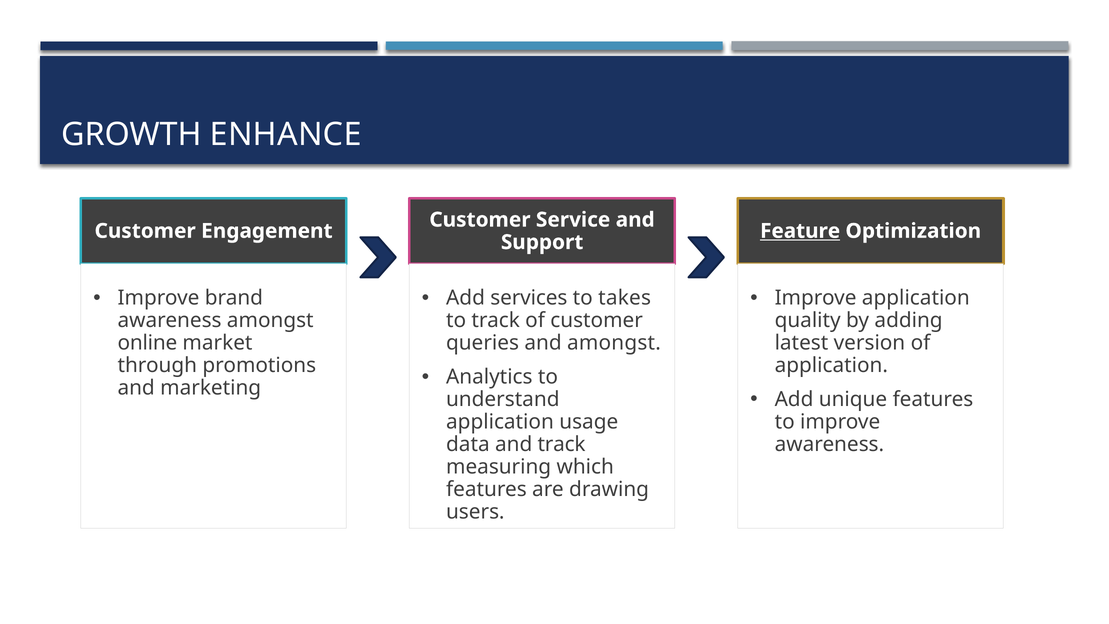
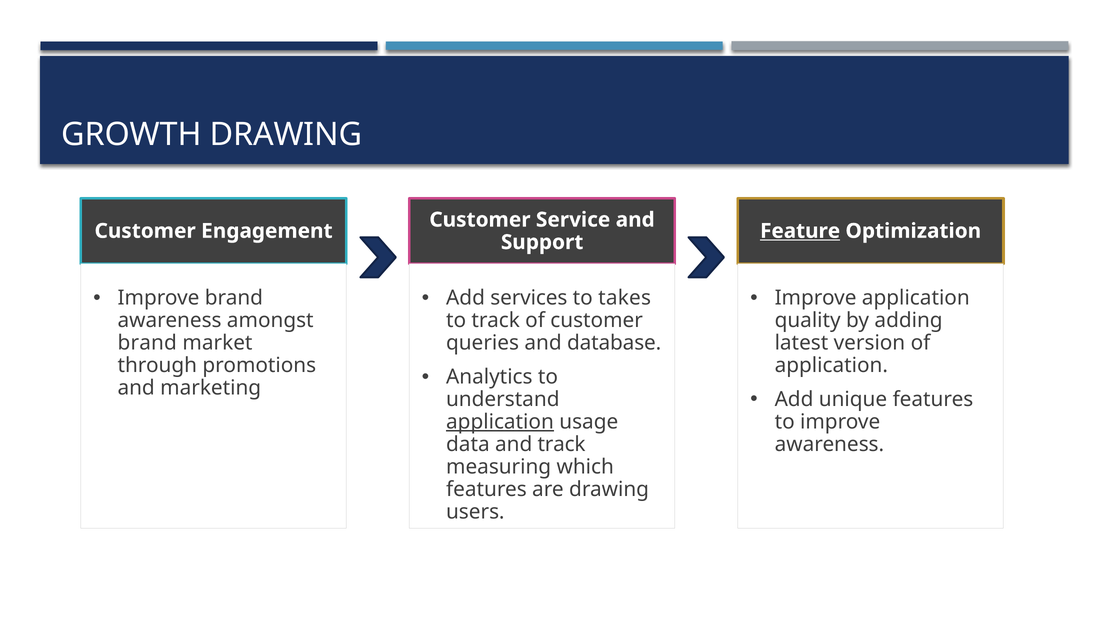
GROWTH ENHANCE: ENHANCE -> DRAWING
online at (147, 343): online -> brand
and amongst: amongst -> database
application at (500, 422) underline: none -> present
